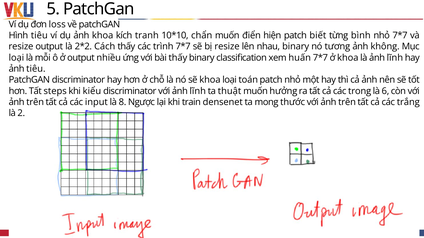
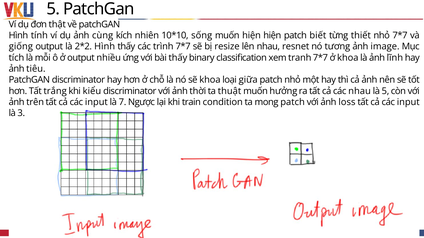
loss: loss -> thật
Hình tiêu: tiêu -> tính
ảnh khoa: khoa -> cùng
tranh: tranh -> nhiên
chẩn: chẩn -> sống
muốn điển: điển -> hiện
bình: bình -> thiết
resize at (21, 47): resize -> giống
Cách at (105, 47): Cách -> Hình
nhau binary: binary -> resnet
không: không -> image
loại at (16, 58): loại -> tích
huấn: huấn -> tranh
toán: toán -> giữa
steps: steps -> trắng
với ảnh lĩnh: lĩnh -> thời
các trong: trong -> nhau
là 6: 6 -> 5
8: 8 -> 7
densenet: densenet -> condition
mong thước: thước -> patch
trên at (347, 102): trên -> loss
trắng at (408, 102): trắng -> input
2: 2 -> 3
